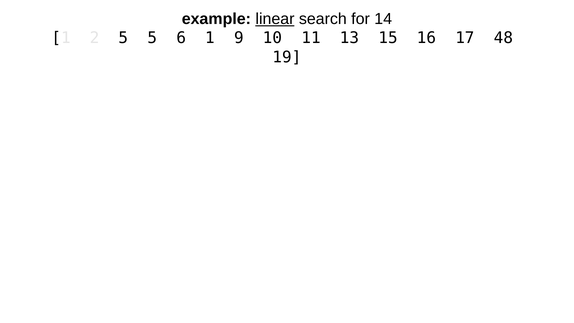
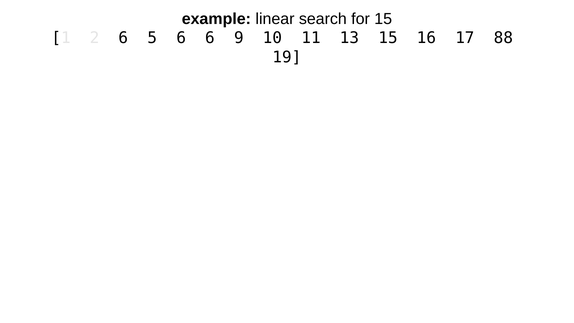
linear underline: present -> none
for 14: 14 -> 15
2 5: 5 -> 6
6 1: 1 -> 6
48: 48 -> 88
